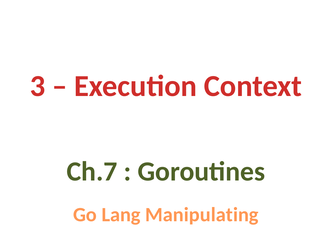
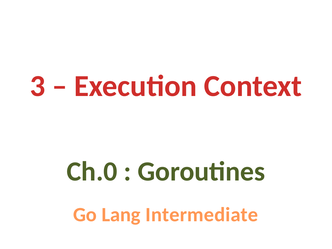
Ch.7: Ch.7 -> Ch.0
Manipulating: Manipulating -> Intermediate
